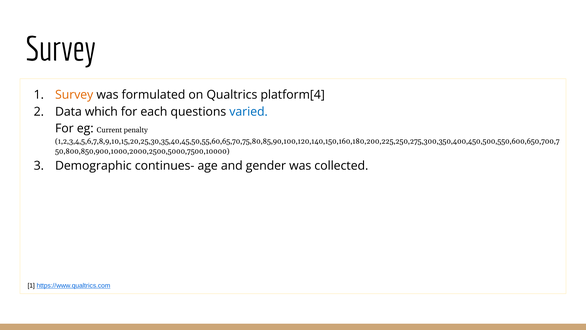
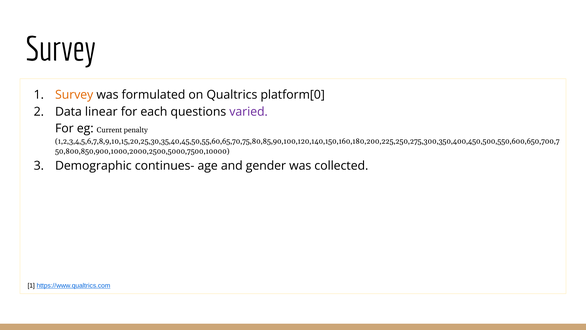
platform[4: platform[4 -> platform[0
which: which -> linear
varied colour: blue -> purple
